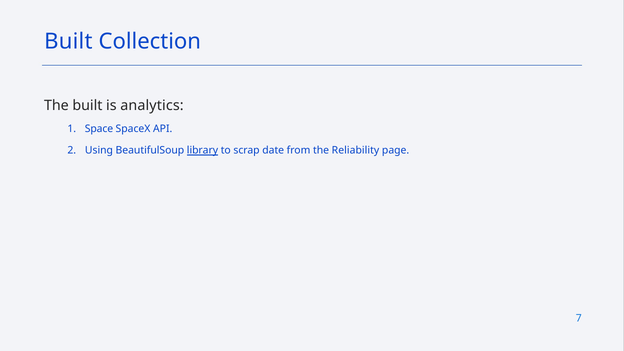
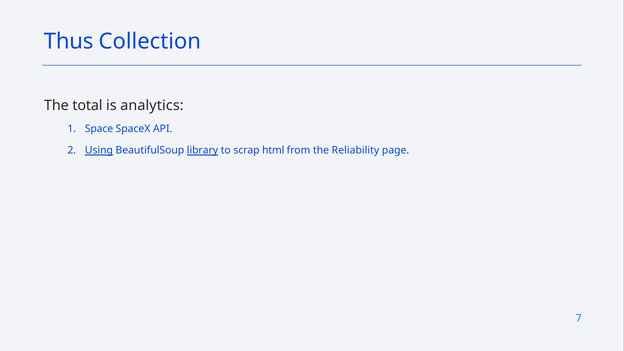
Built at (68, 42): Built -> Thus
The built: built -> total
Using underline: none -> present
date: date -> html
